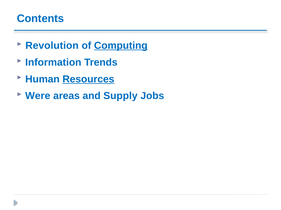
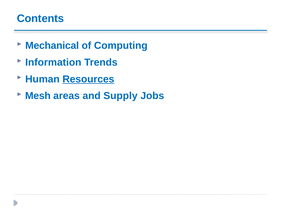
Revolution: Revolution -> Mechanical
Computing underline: present -> none
Were: Were -> Mesh
